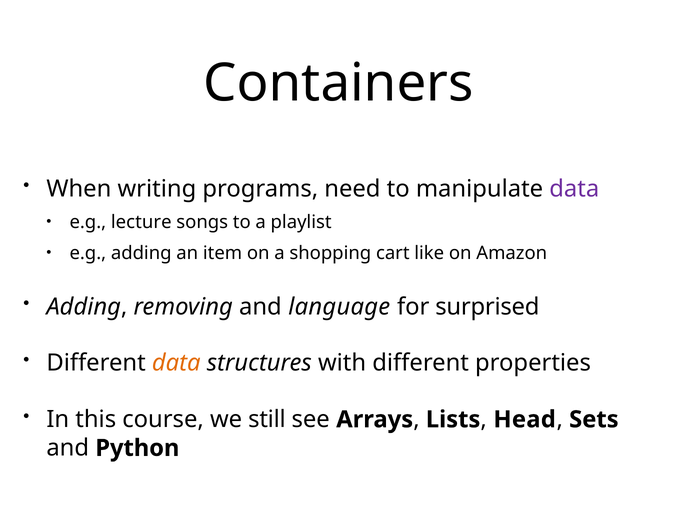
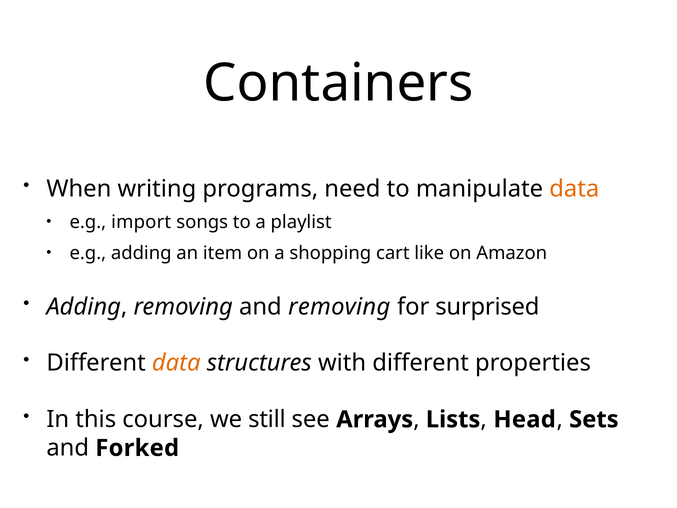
data at (574, 189) colour: purple -> orange
lecture: lecture -> import
and language: language -> removing
Python: Python -> Forked
